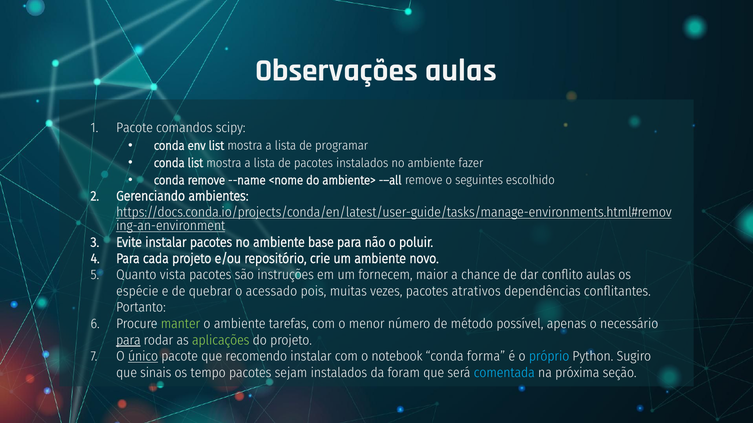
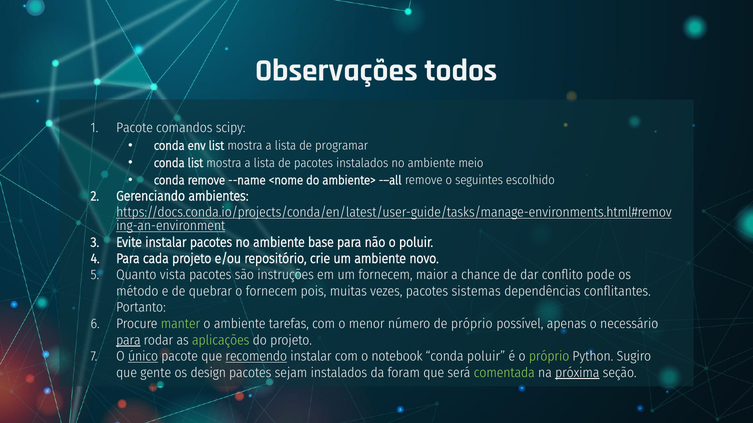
Observações aulas: aulas -> todos
fazer: fazer -> meio
conflito aulas: aulas -> pode
espécie: espécie -> método
o acessado: acessado -> fornecem
atrativos: atrativos -> sistemas
de método: método -> próprio
recomendo underline: none -> present
conda forma: forma -> poluir
próprio at (549, 357) colour: light blue -> light green
sinais: sinais -> gente
tempo: tempo -> design
comentada colour: light blue -> light green
próxima underline: none -> present
